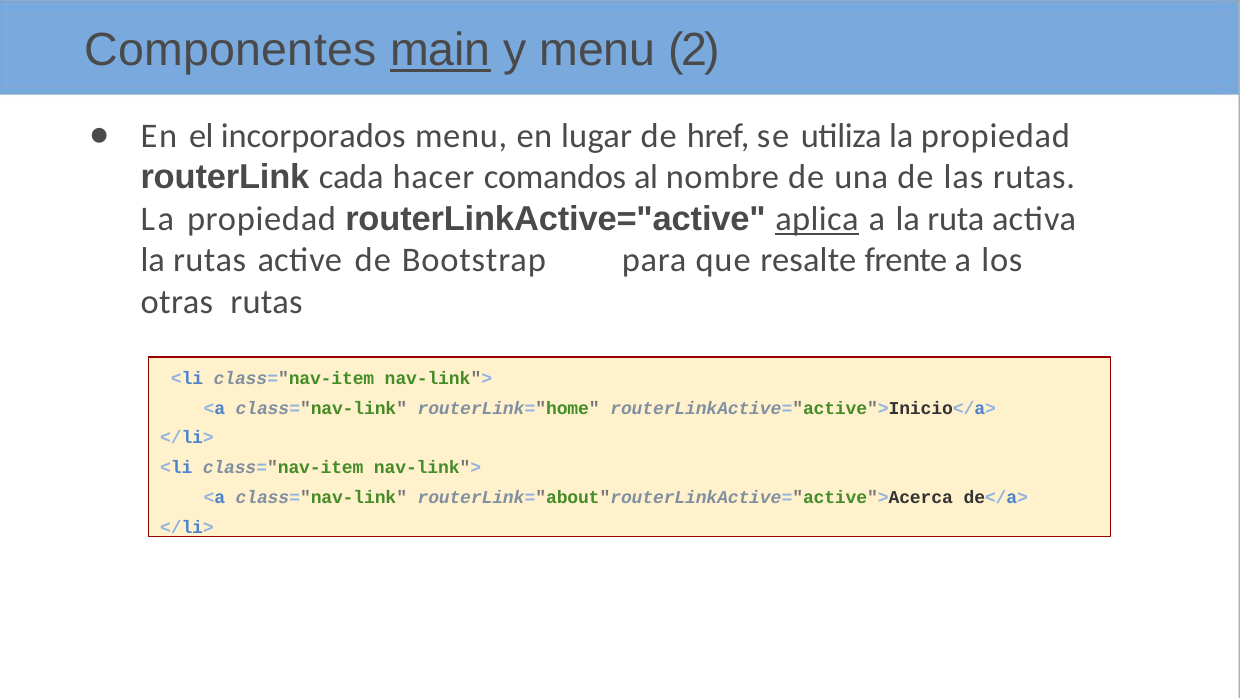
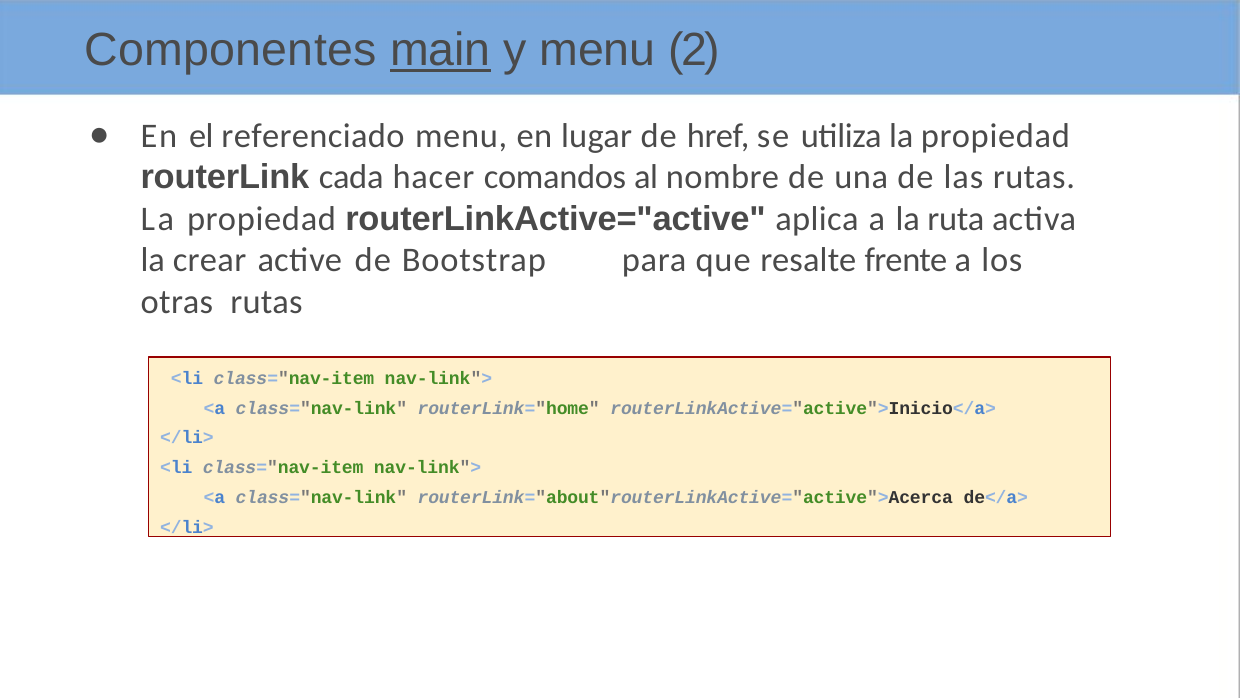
incorporados: incorporados -> referenciado
aplica underline: present -> none
la rutas: rutas -> crear
